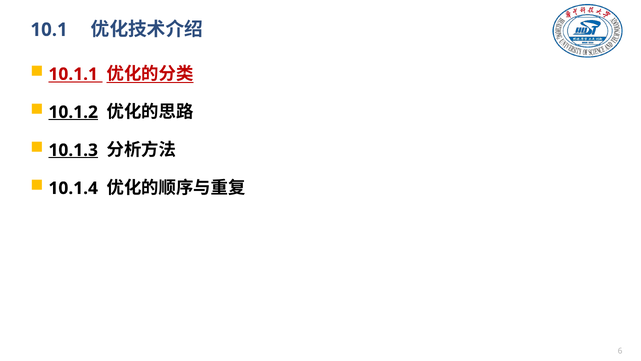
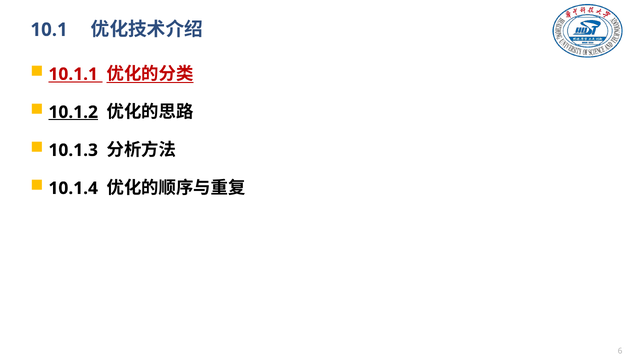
10.1.3 underline: present -> none
